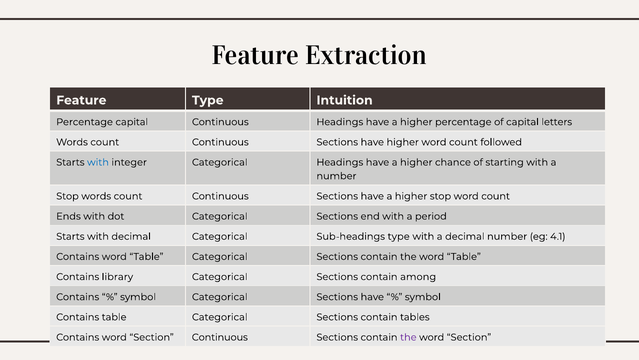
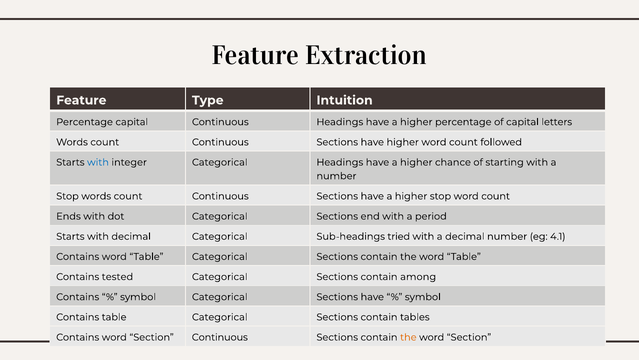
Sub-headings type: type -> tried
library: library -> tested
the at (408, 337) colour: purple -> orange
